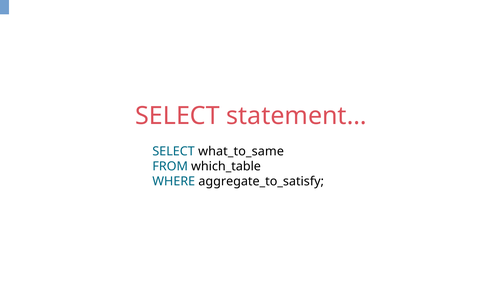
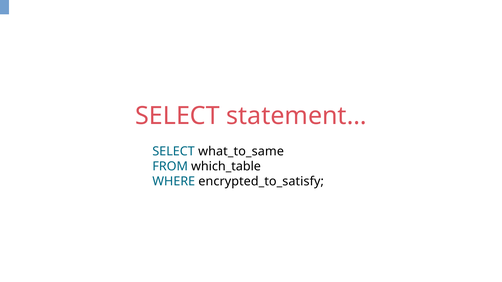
aggregate_to_satisfy: aggregate_to_satisfy -> encrypted_to_satisfy
